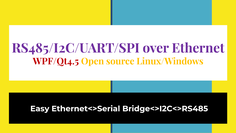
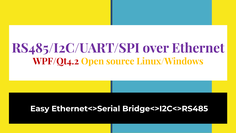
WPF/Qt4.5: WPF/Qt4.5 -> WPF/Qt4.2
